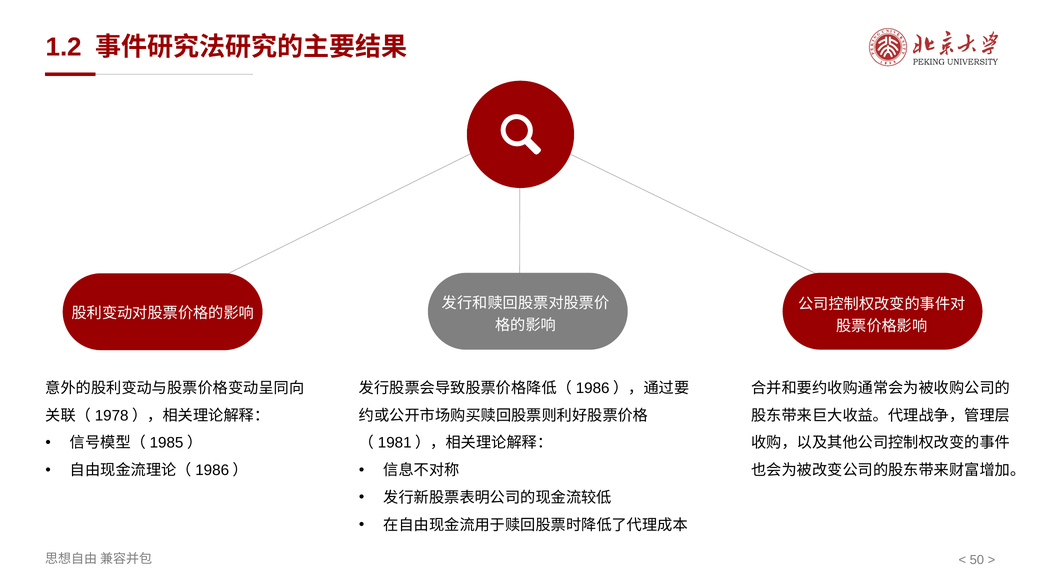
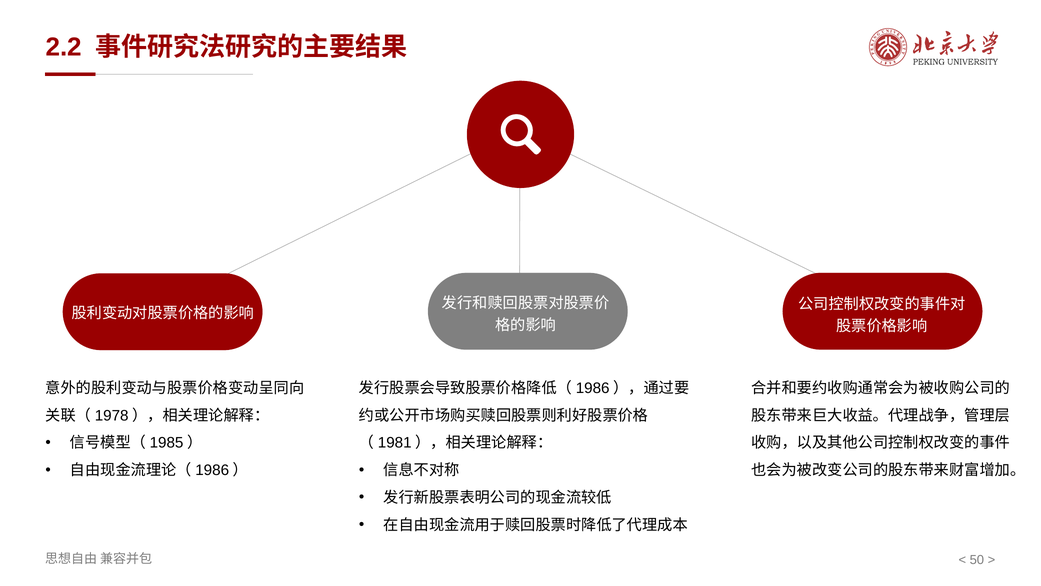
1.2: 1.2 -> 2.2
